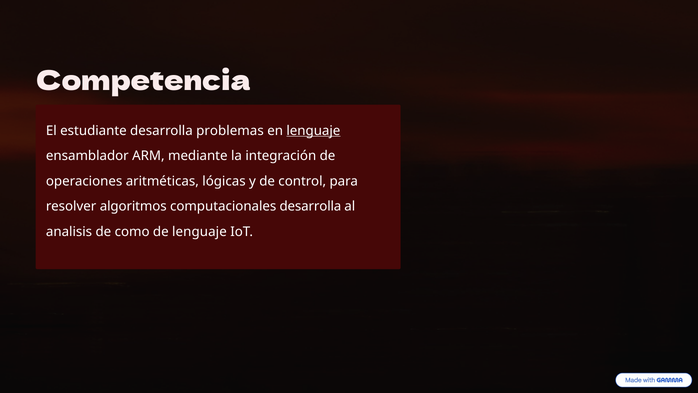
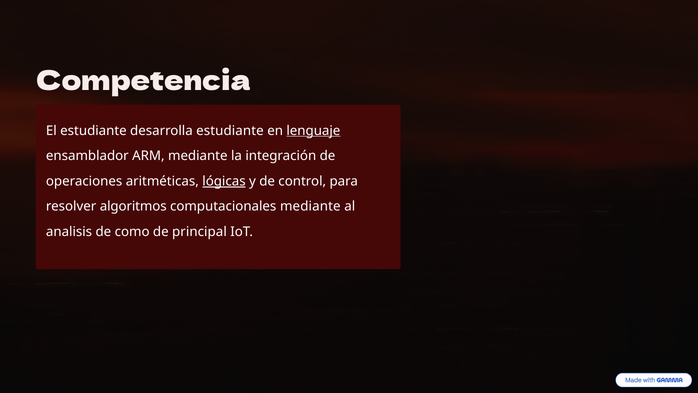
desarrolla problemas: problemas -> estudiante
lógicas underline: none -> present
computacionales desarrolla: desarrolla -> mediante
de lenguaje: lenguaje -> principal
